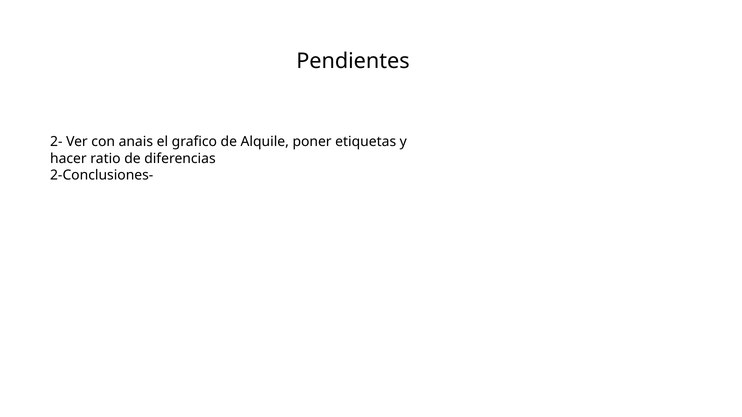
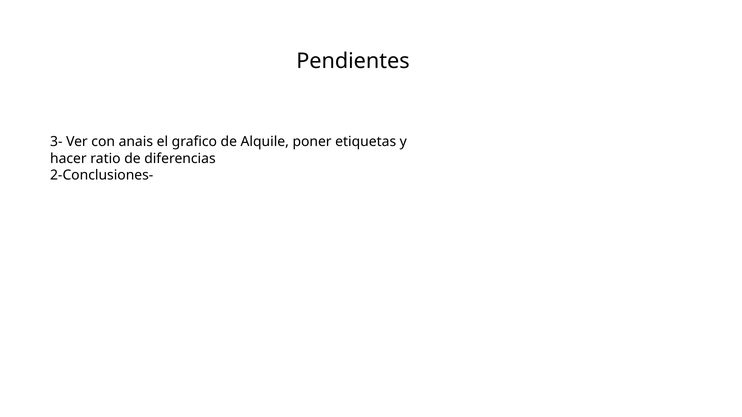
2-: 2- -> 3-
